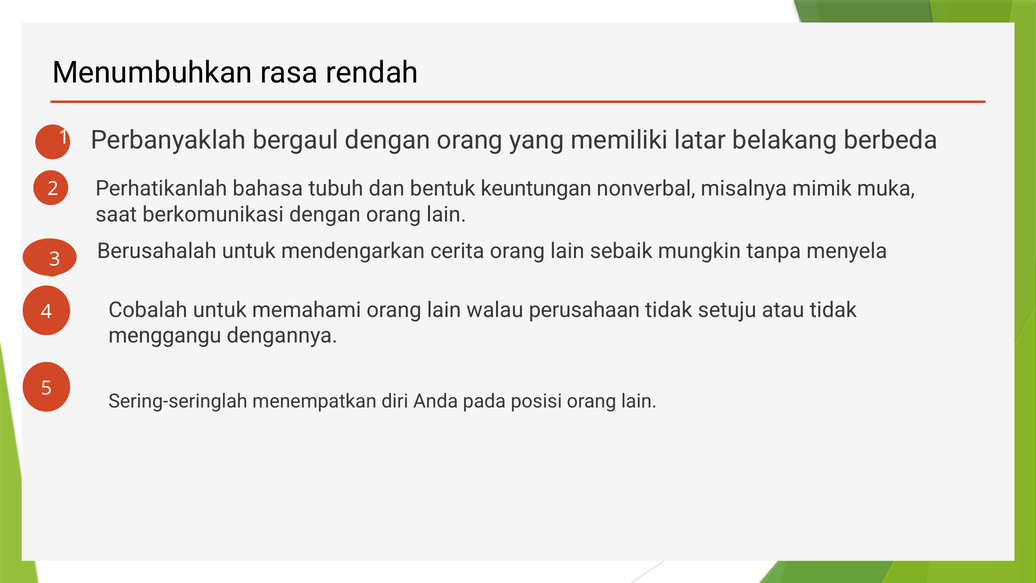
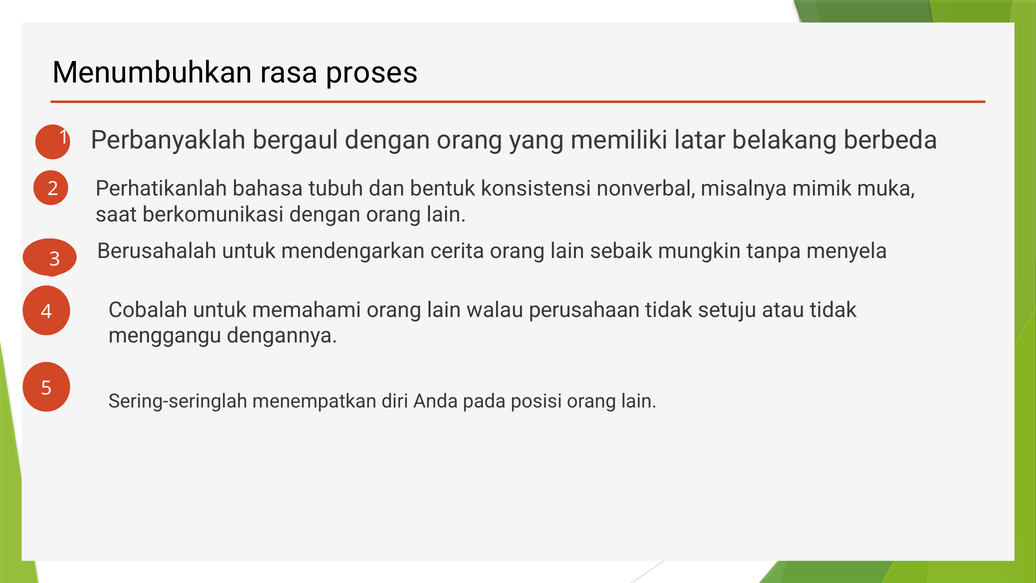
rendah: rendah -> proses
keuntungan: keuntungan -> konsistensi
